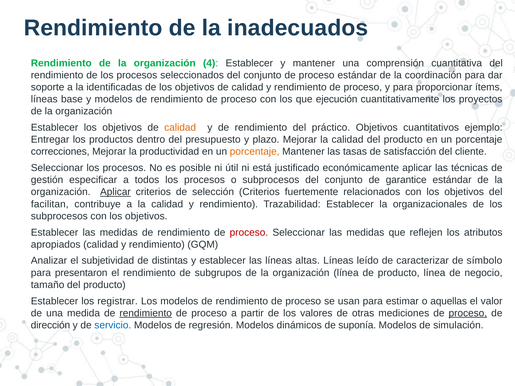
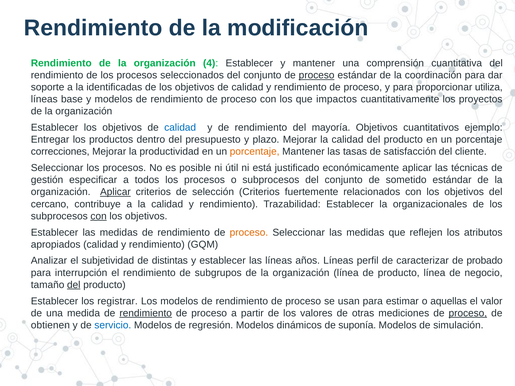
inadecuados: inadecuados -> modificación
proceso at (317, 75) underline: none -> present
ítems: ítems -> utiliza
ejecución: ejecución -> impactos
calidad at (180, 128) colour: orange -> blue
práctico: práctico -> mayoría
garantice: garantice -> sometido
facilitan: facilitan -> cercano
con at (99, 216) underline: none -> present
proceso at (249, 233) colour: red -> orange
altas: altas -> años
leído: leído -> perfil
símbolo: símbolo -> probado
presentaron: presentaron -> interrupción
del at (74, 285) underline: none -> present
dirección: dirección -> obtienen
